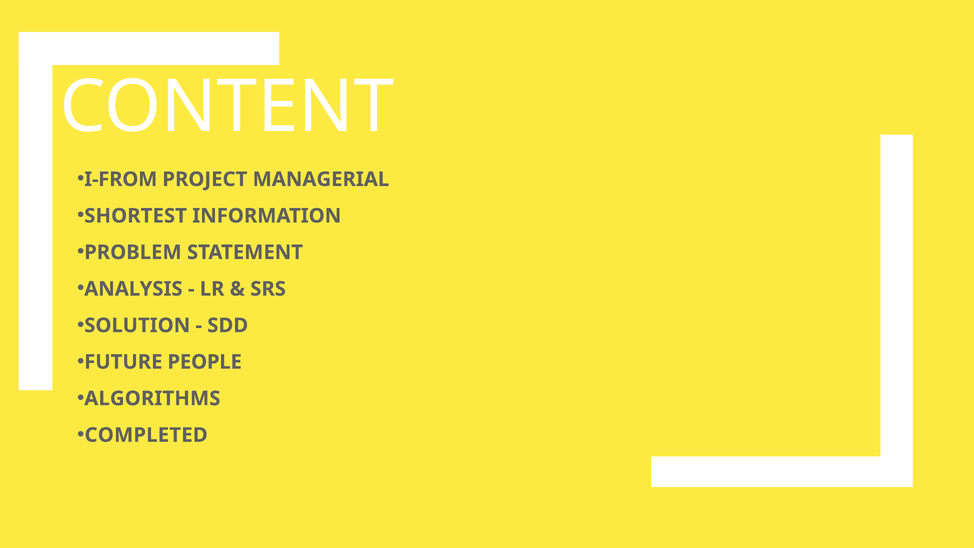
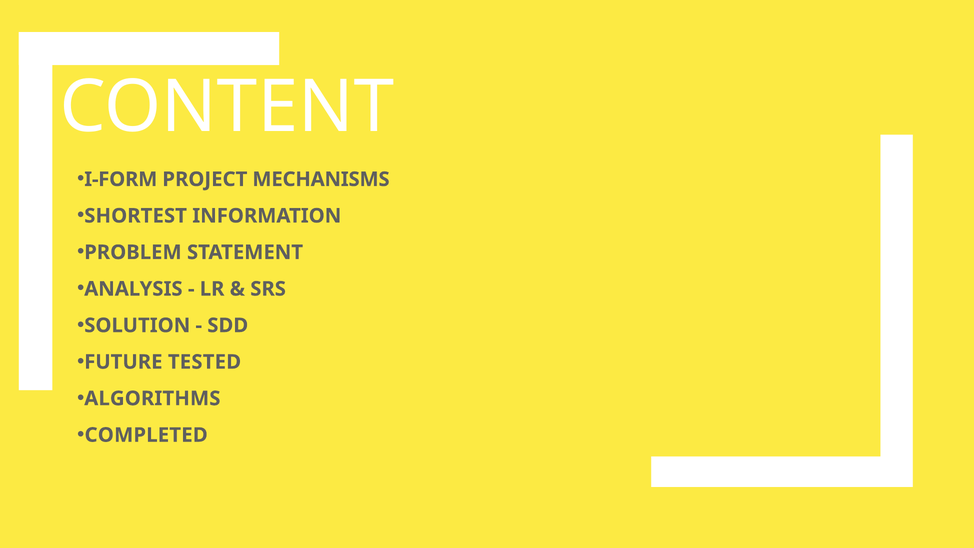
I-FROM: I-FROM -> I-FORM
MANAGERIAL: MANAGERIAL -> MECHANISMS
PEOPLE: PEOPLE -> TESTED
